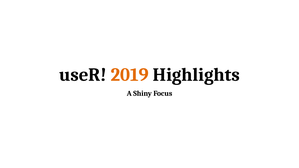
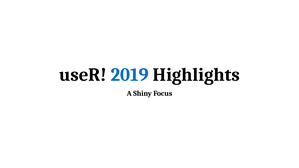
2019 colour: orange -> blue
